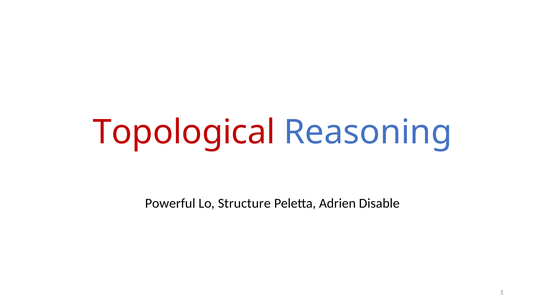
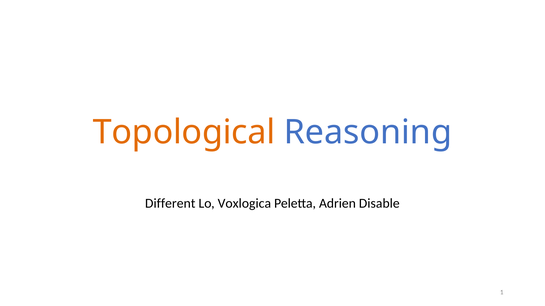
Topological colour: red -> orange
Powerful: Powerful -> Different
Structure: Structure -> Voxlogica
